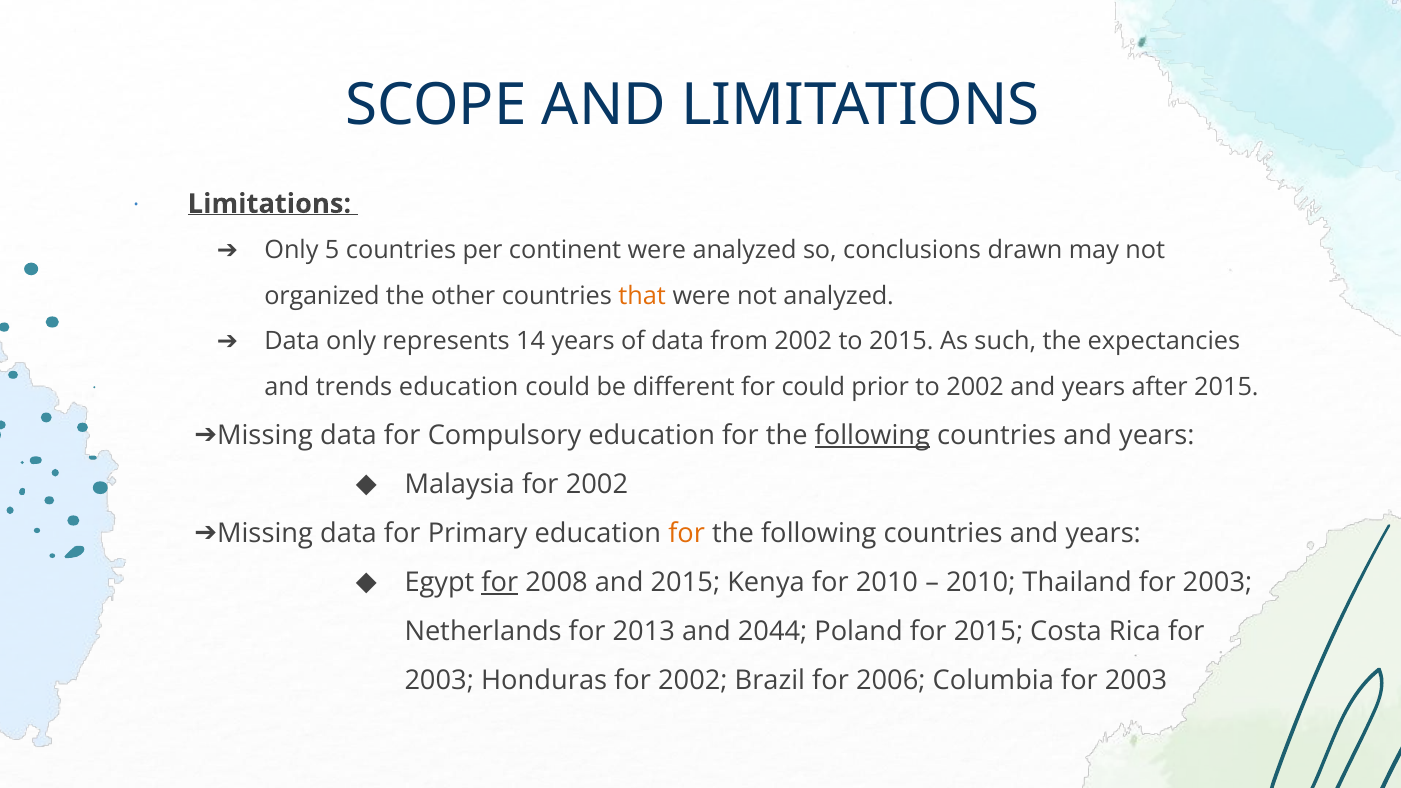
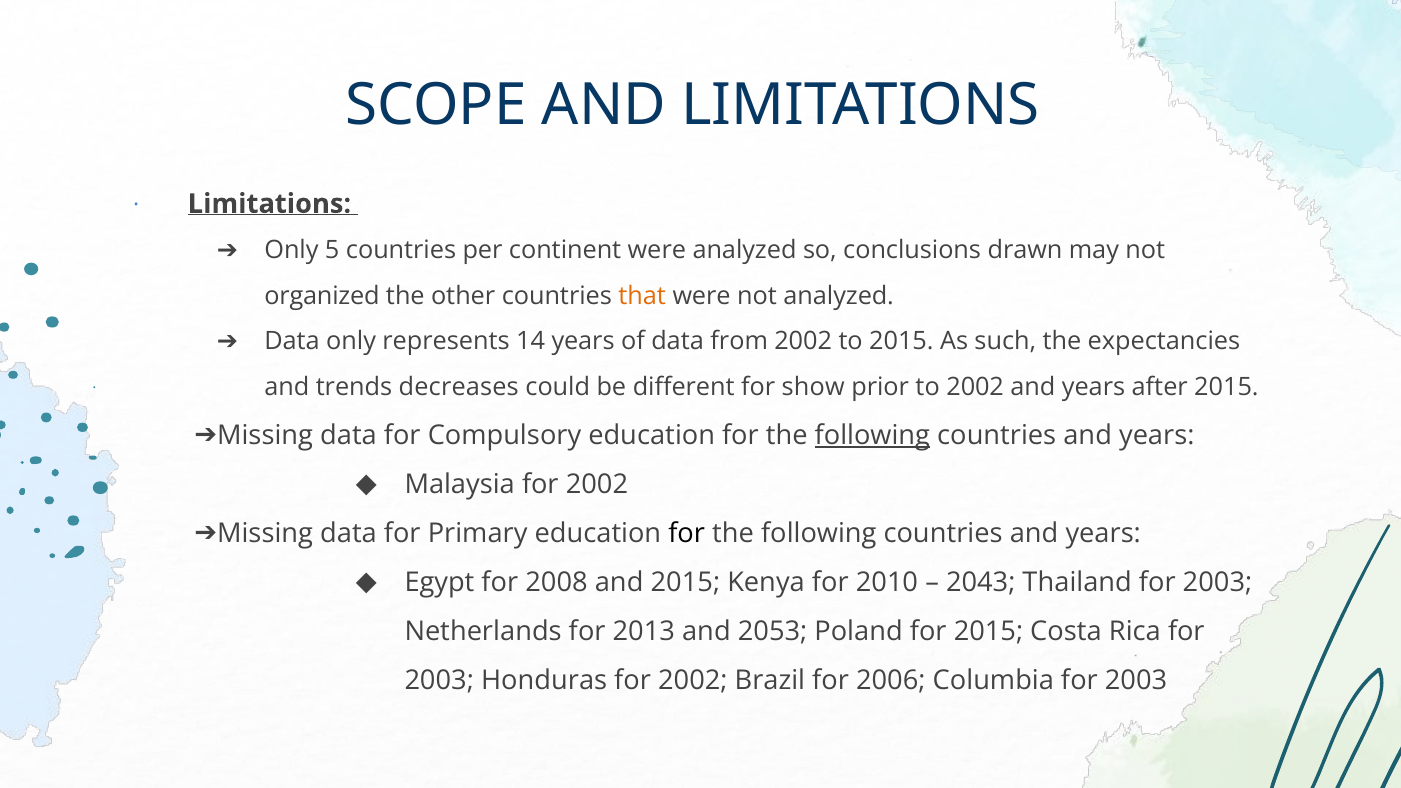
trends education: education -> decreases
for could: could -> show
for at (687, 533) colour: orange -> black
for at (500, 582) underline: present -> none
2010 at (981, 582): 2010 -> 2043
2044: 2044 -> 2053
